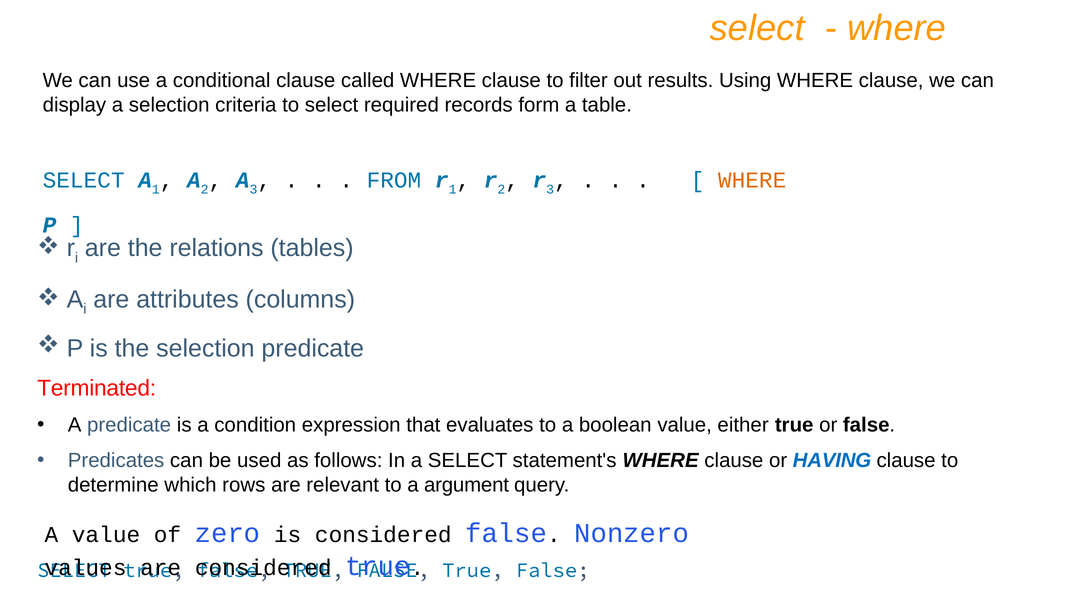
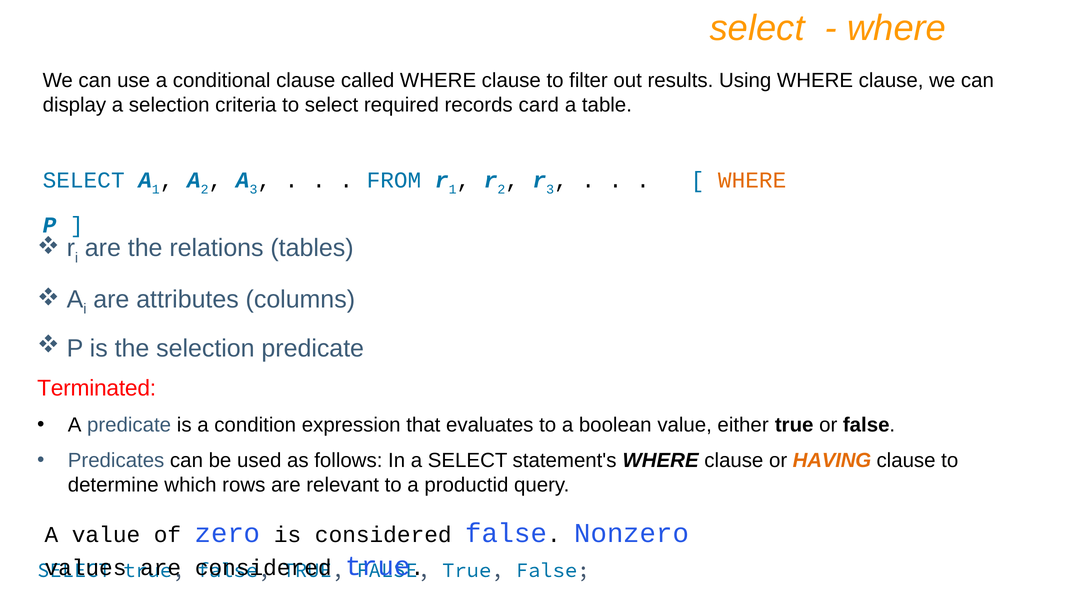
form: form -> card
HAVING colour: blue -> orange
argument: argument -> productid
